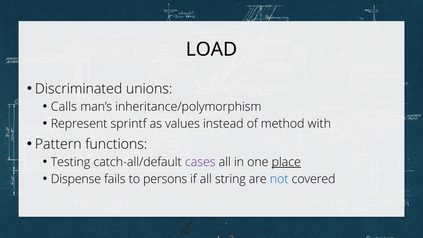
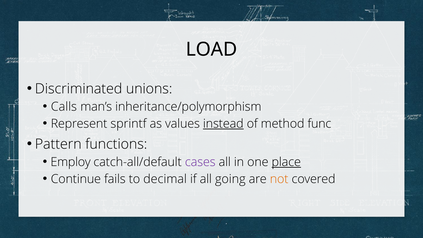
instead underline: none -> present
with: with -> func
Testing: Testing -> Employ
Dispense: Dispense -> Continue
persons: persons -> decimal
string: string -> going
not colour: blue -> orange
